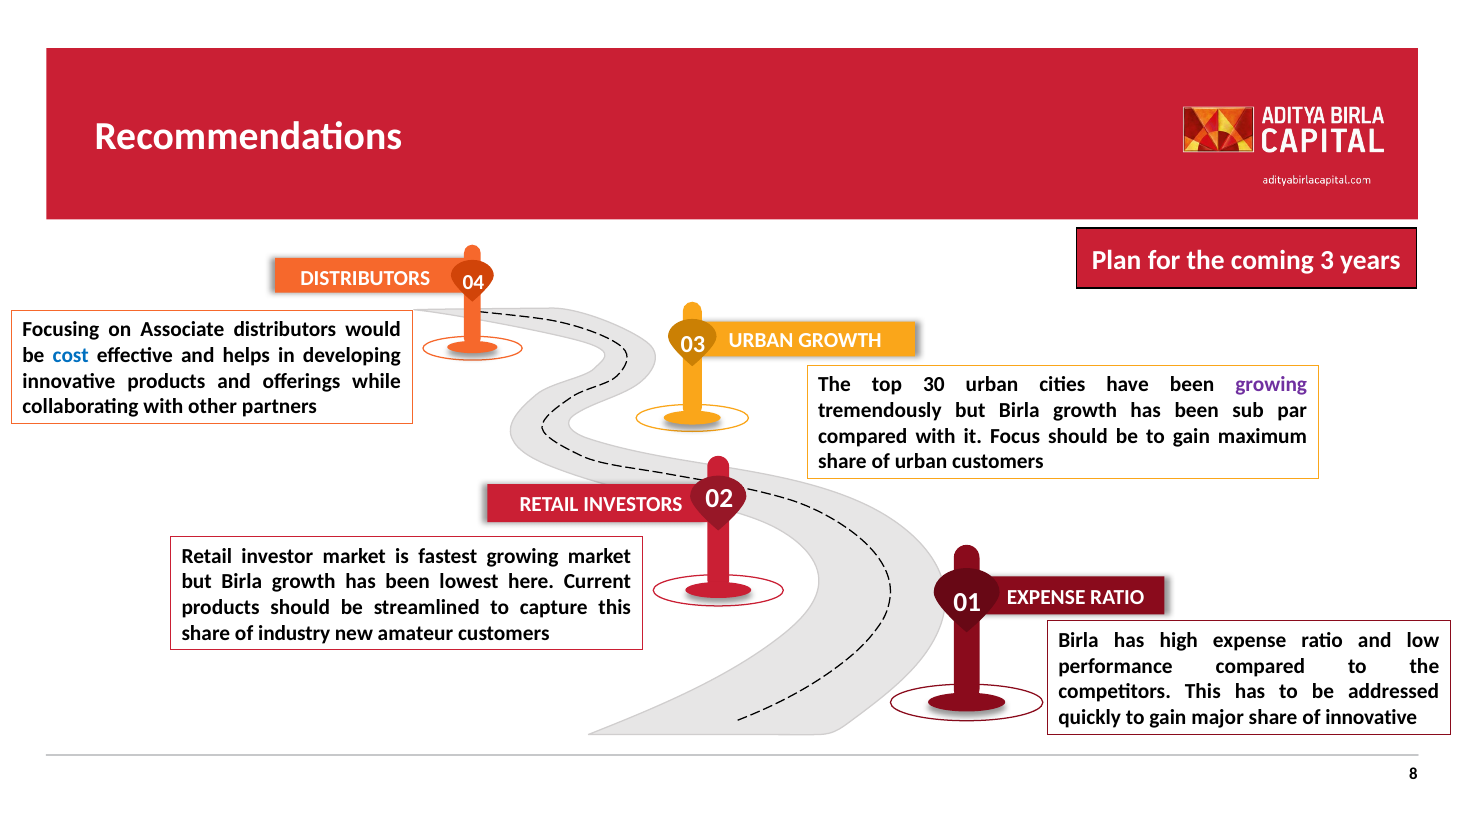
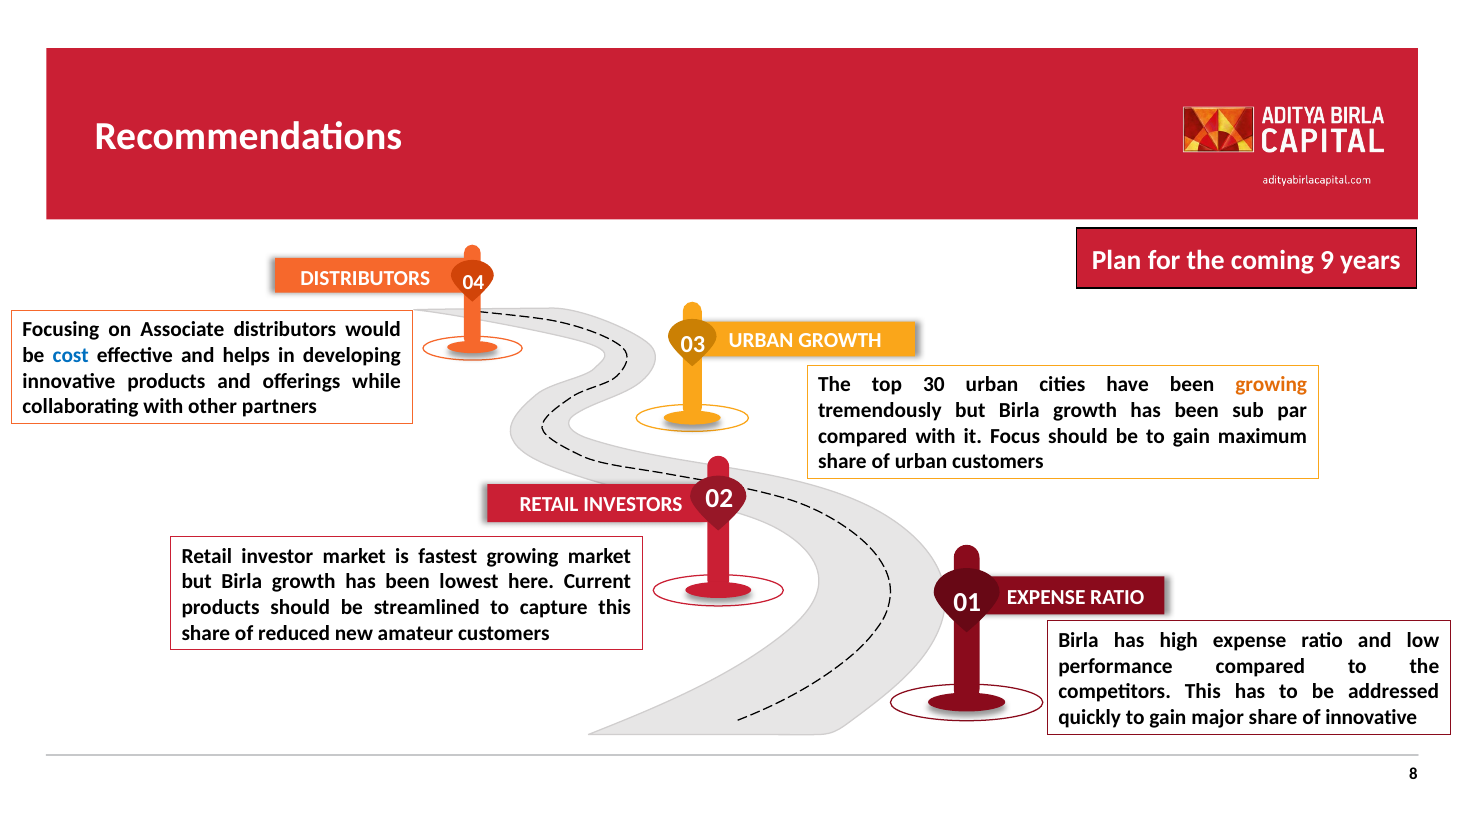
3: 3 -> 9
growing at (1271, 385) colour: purple -> orange
industry: industry -> reduced
